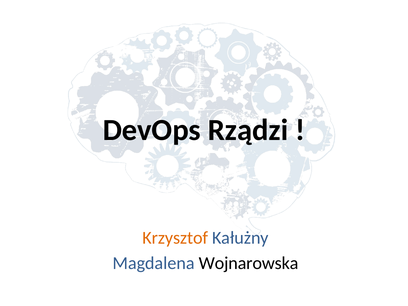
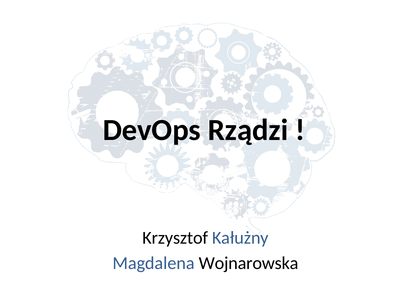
Krzysztof colour: orange -> black
